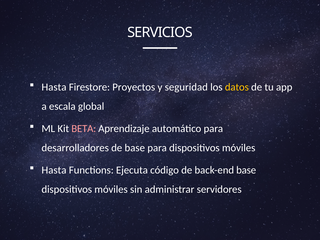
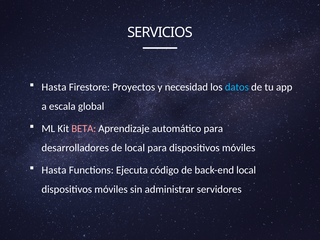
seguridad: seguridad -> necesidad
datos colour: yellow -> light blue
de base: base -> local
back-end base: base -> local
